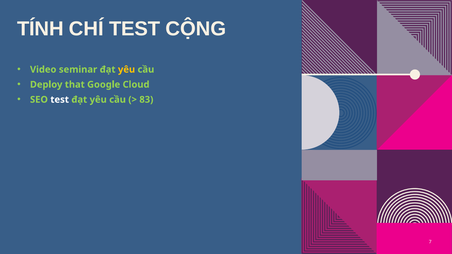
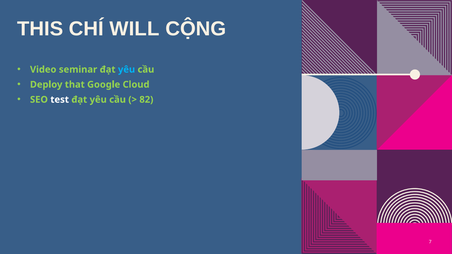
TÍNH: TÍNH -> THIS
CHÍ TEST: TEST -> WILL
yêu at (127, 70) colour: yellow -> light blue
83: 83 -> 82
